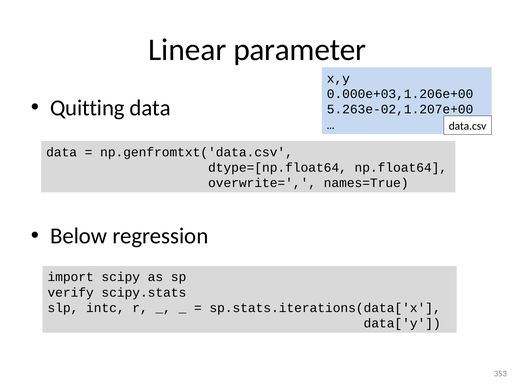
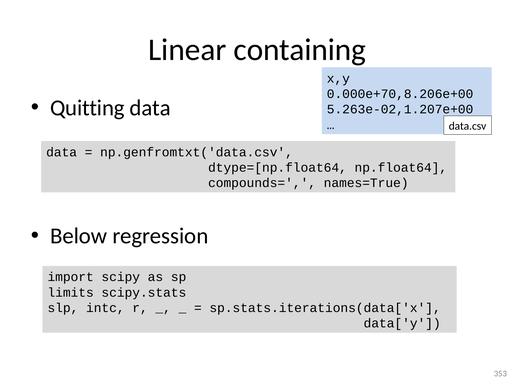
parameter: parameter -> containing
0.000e+03,1.206e+00: 0.000e+03,1.206e+00 -> 0.000e+70,8.206e+00
overwrite=: overwrite= -> compounds=
verify: verify -> limits
